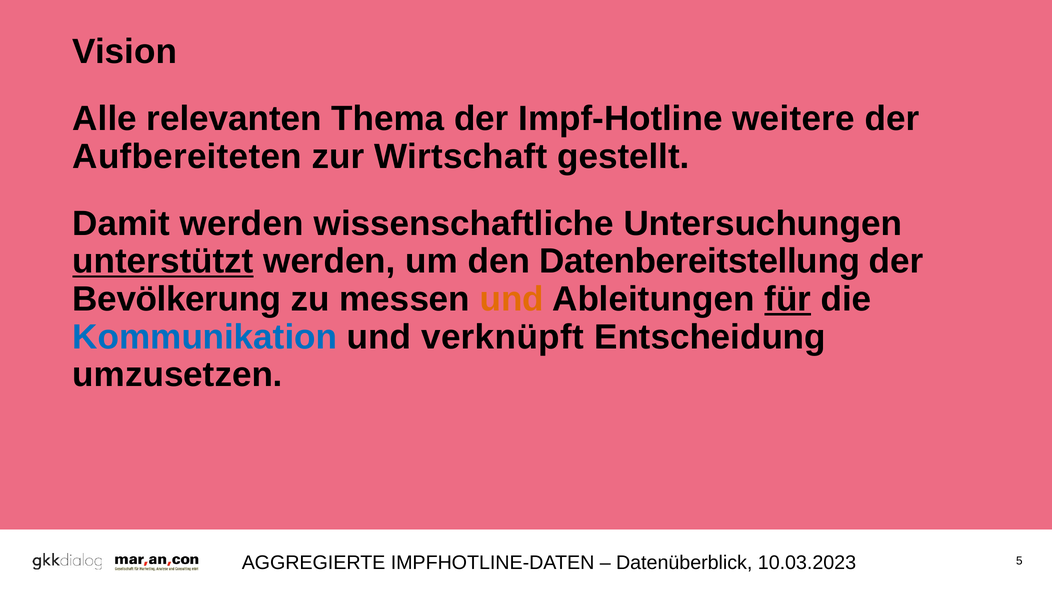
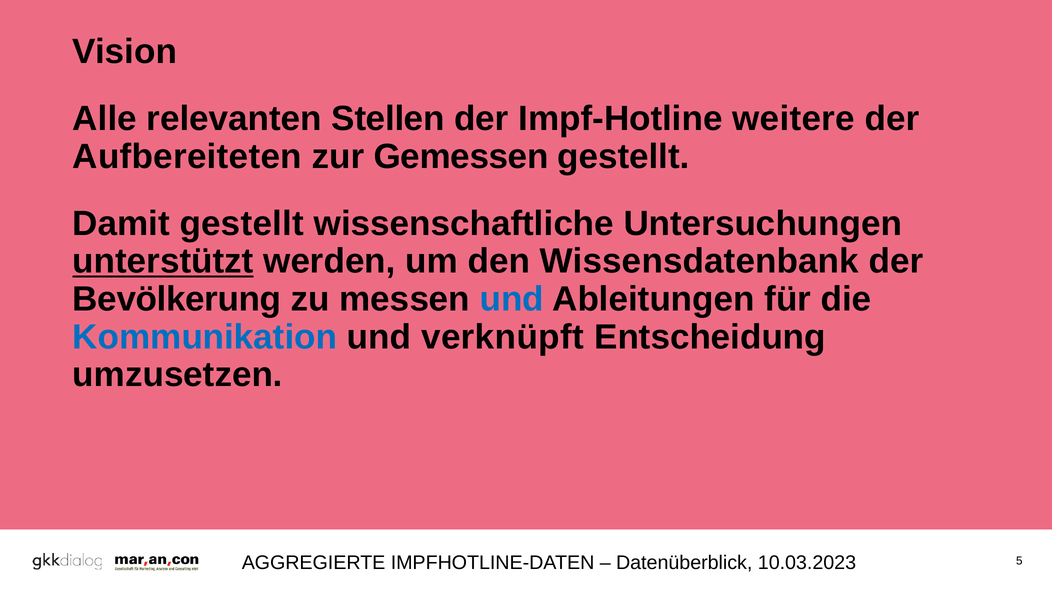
Thema: Thema -> Stellen
Wirtschaft: Wirtschaft -> Gemessen
Damit werden: werden -> gestellt
Datenbereitstellung: Datenbereitstellung -> Wissensdatenbank
und at (512, 300) colour: orange -> blue
für underline: present -> none
